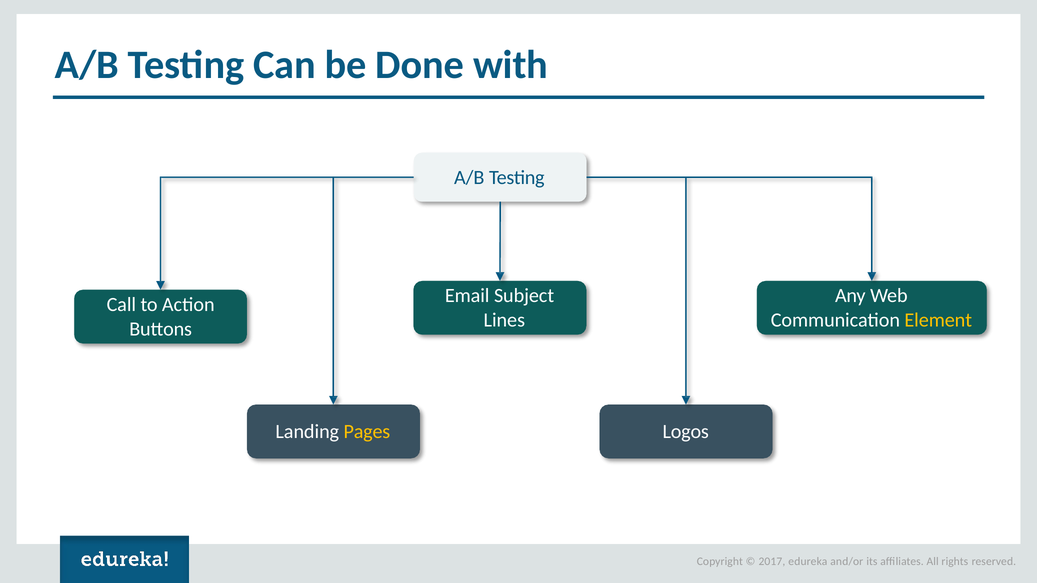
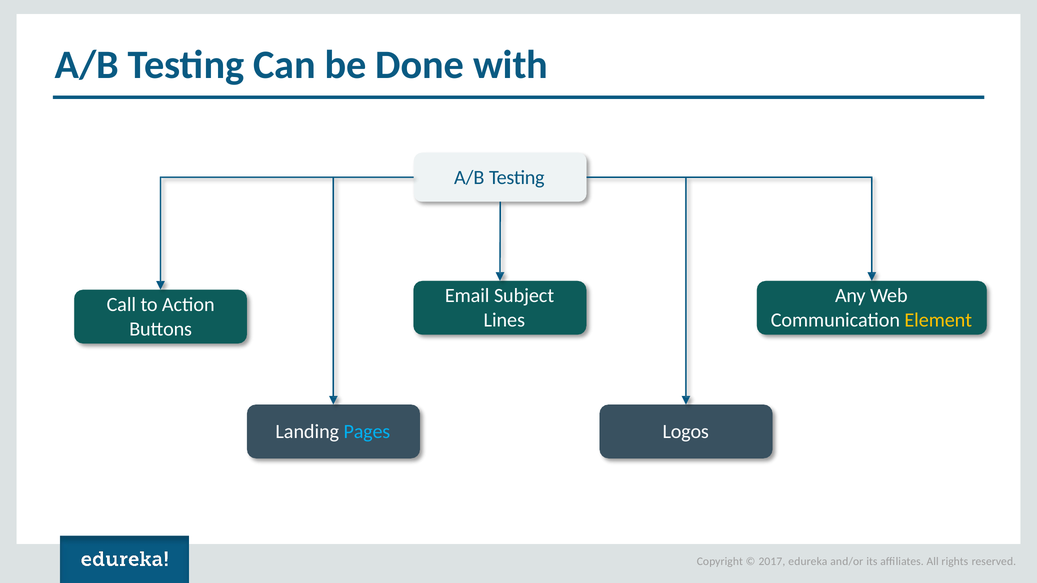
Pages colour: yellow -> light blue
